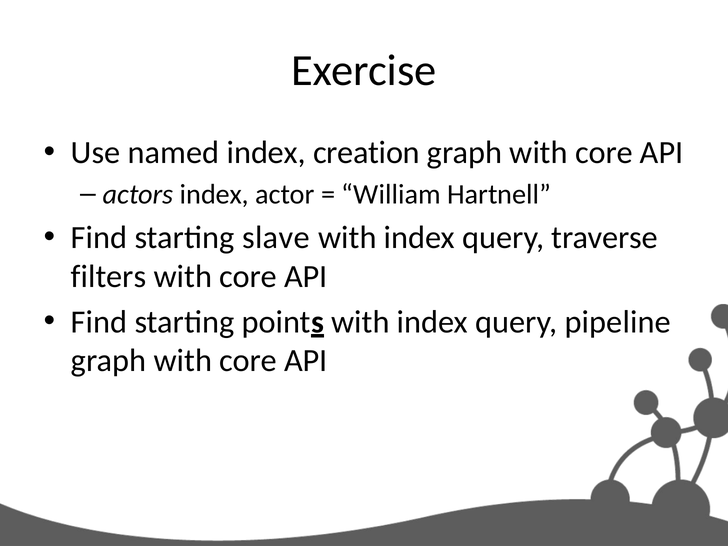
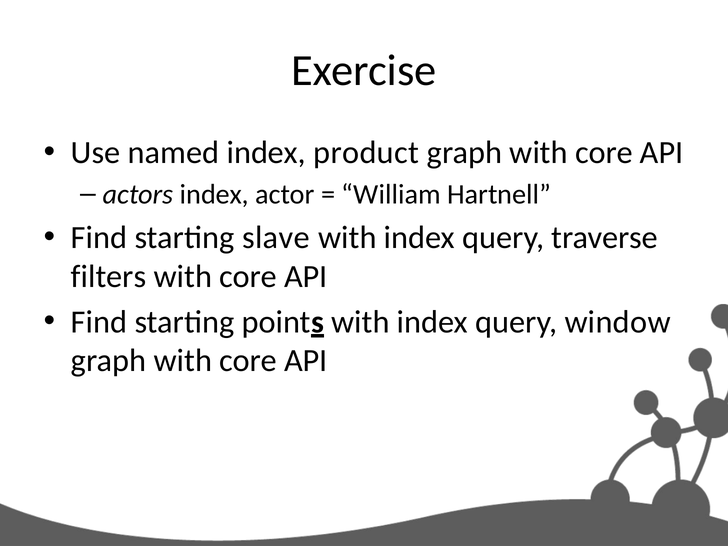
creation: creation -> product
pipeline: pipeline -> window
